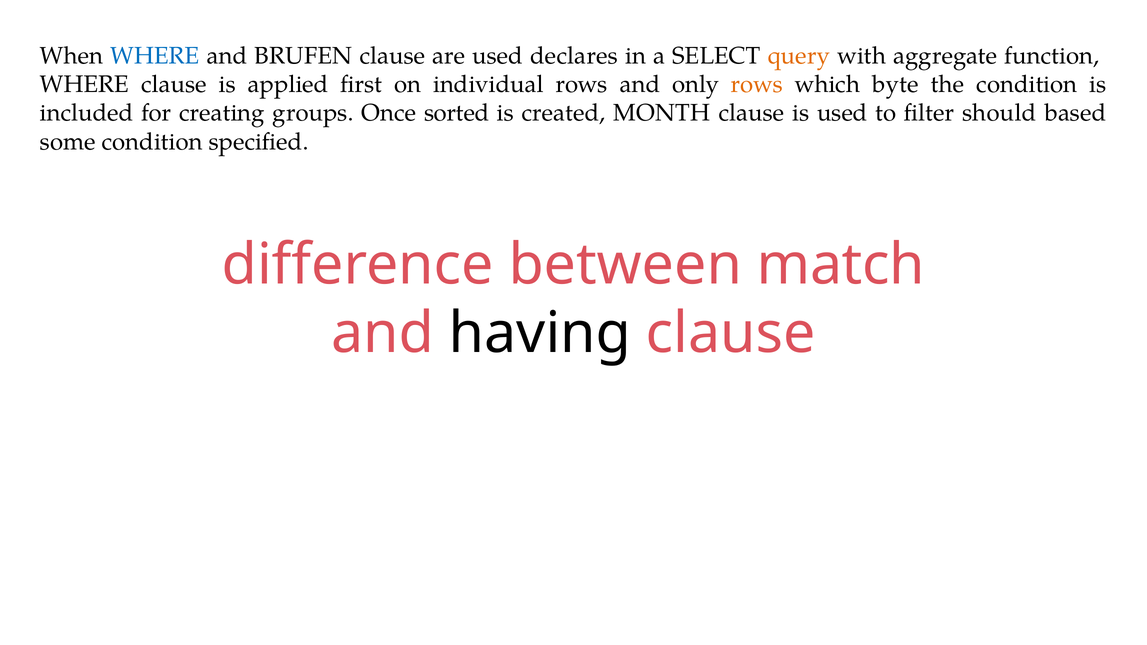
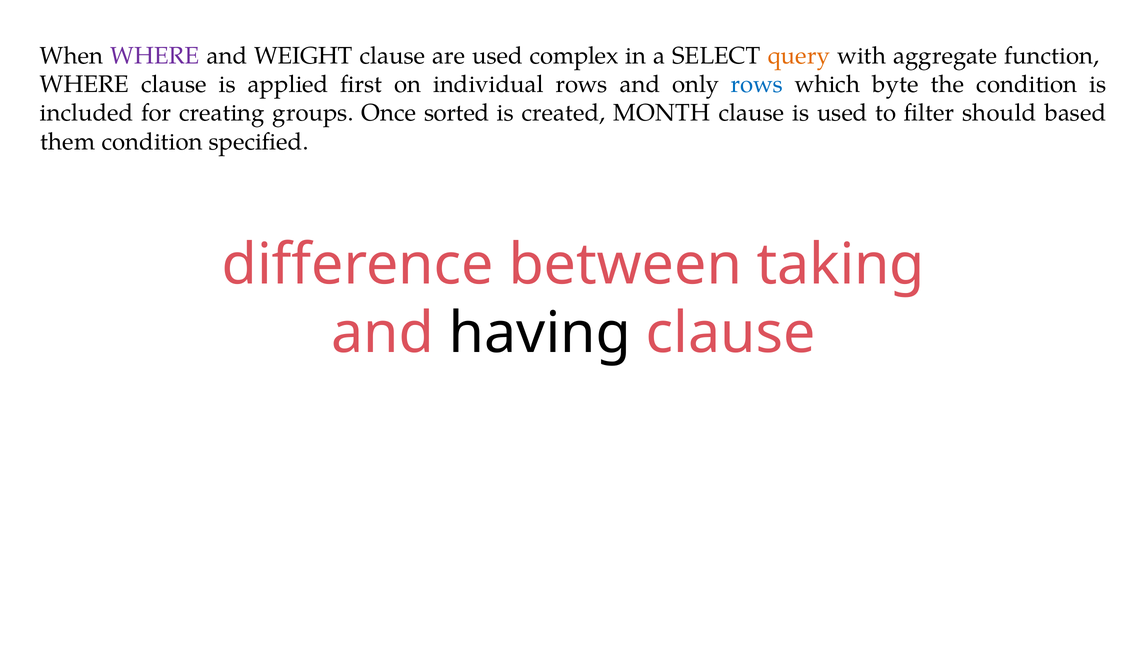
WHERE at (155, 56) colour: blue -> purple
BRUFEN: BRUFEN -> WEIGHT
declares: declares -> complex
rows at (757, 84) colour: orange -> blue
some: some -> them
match: match -> taking
